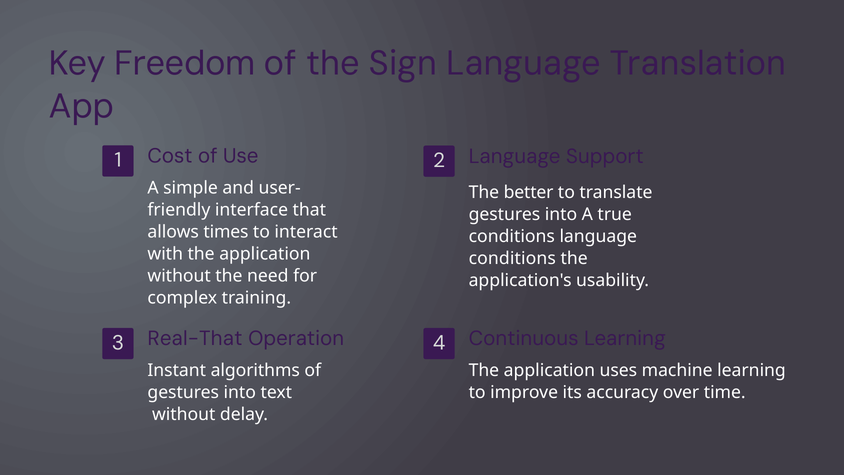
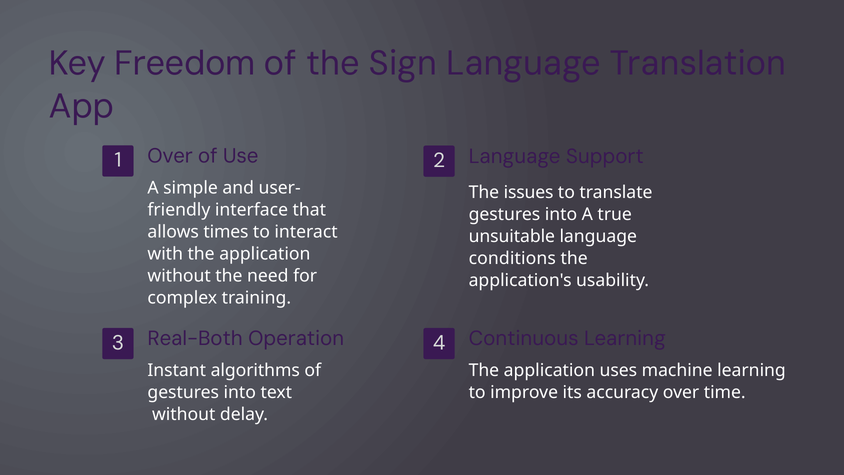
1 Cost: Cost -> Over
better: better -> issues
conditions at (512, 236): conditions -> unsuitable
Real-That: Real-That -> Real-Both
